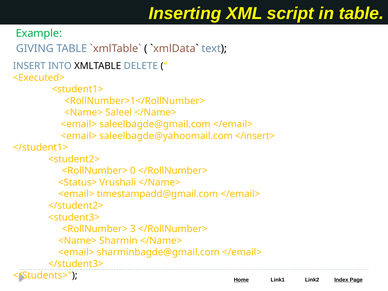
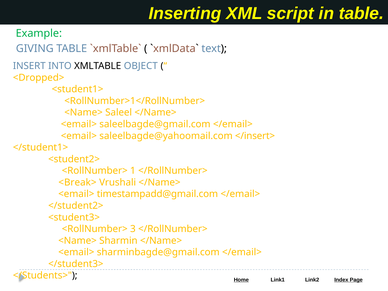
DELETE: DELETE -> OBJECT
<Executed>: <Executed> -> <Dropped>
0: 0 -> 1
<Status>: <Status> -> <Break>
